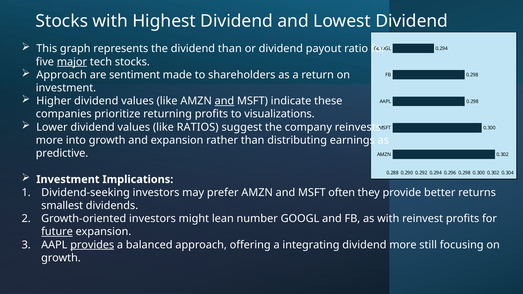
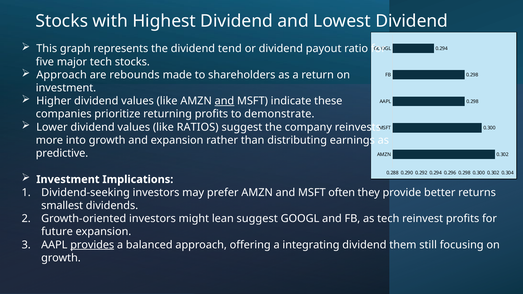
dividend than: than -> tend
major underline: present -> none
sentiment: sentiment -> rebounds
visualizations: visualizations -> demonstrate
lean number: number -> suggest
as with: with -> tech
future underline: present -> none
dividend more: more -> them
